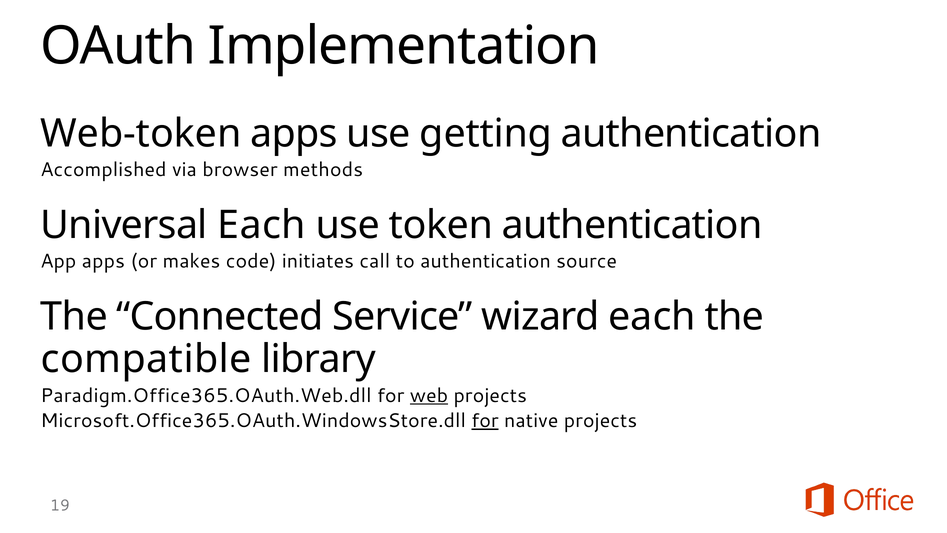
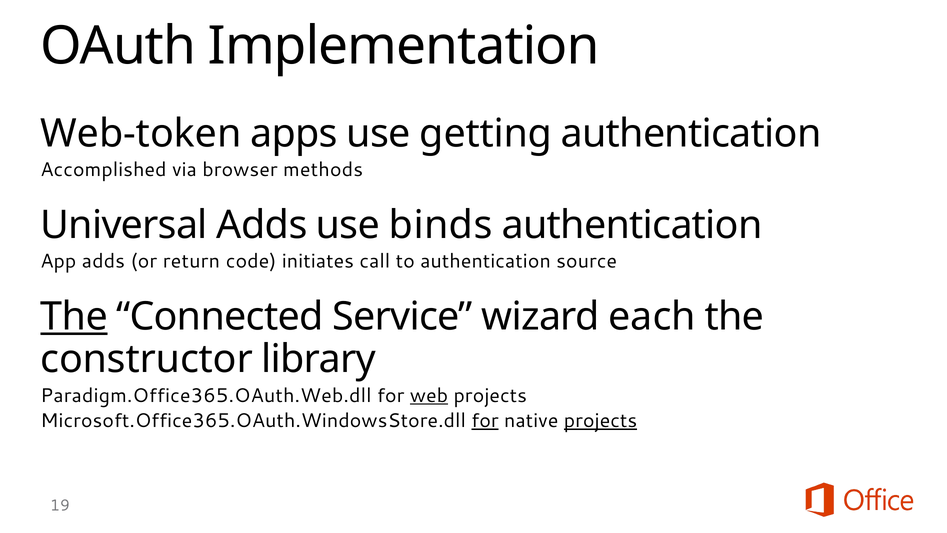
Universal Each: Each -> Adds
token: token -> binds
App apps: apps -> adds
makes: makes -> return
The at (74, 317) underline: none -> present
compatible: compatible -> constructor
projects at (601, 421) underline: none -> present
